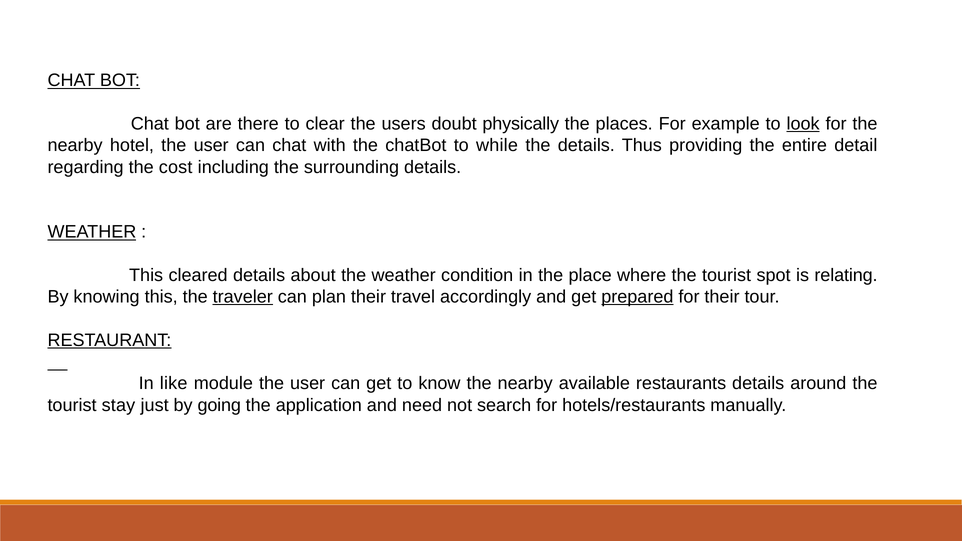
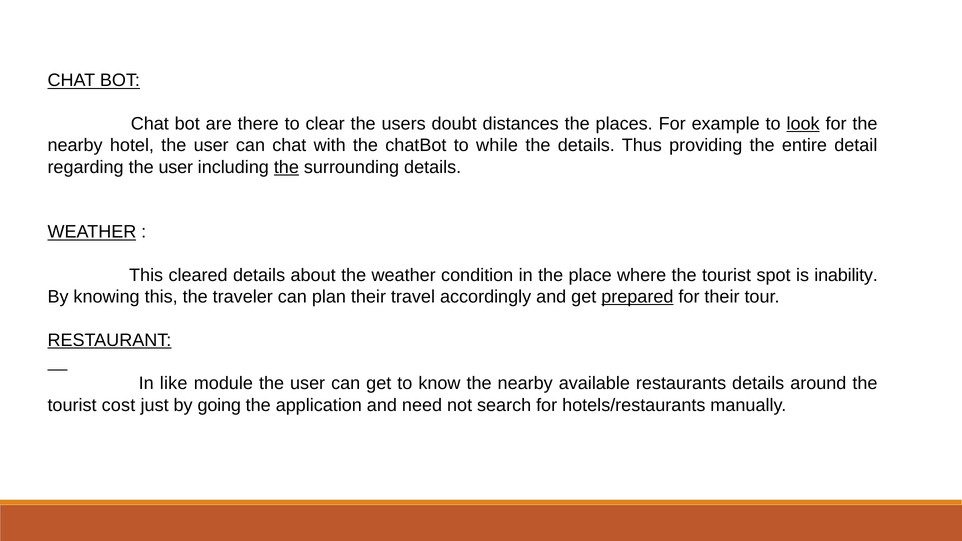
physically: physically -> distances
regarding the cost: cost -> user
the at (286, 167) underline: none -> present
relating: relating -> inability
traveler underline: present -> none
stay: stay -> cost
